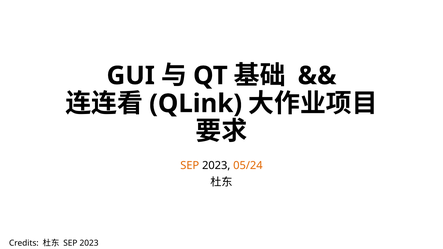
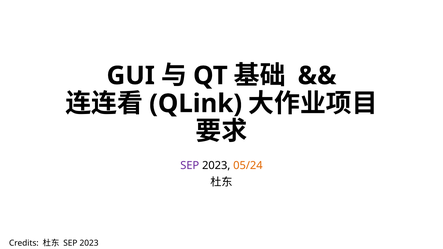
SEP at (190, 166) colour: orange -> purple
